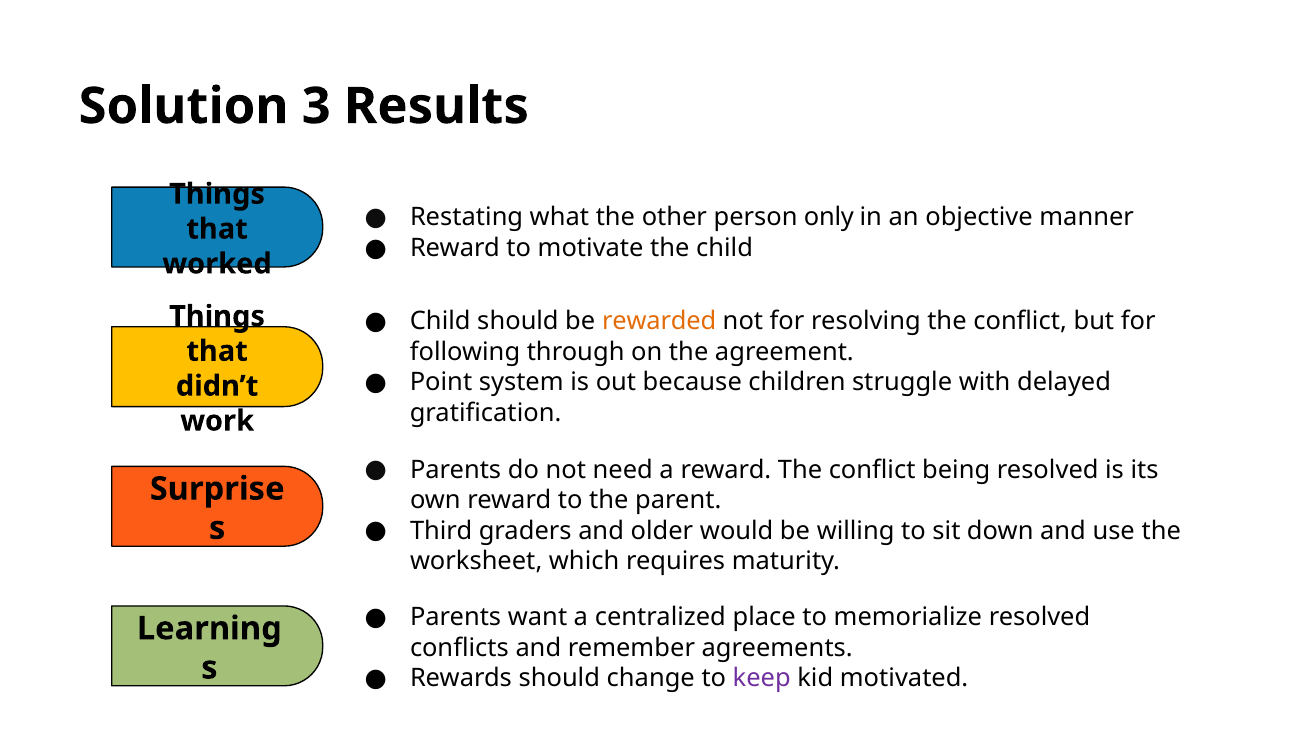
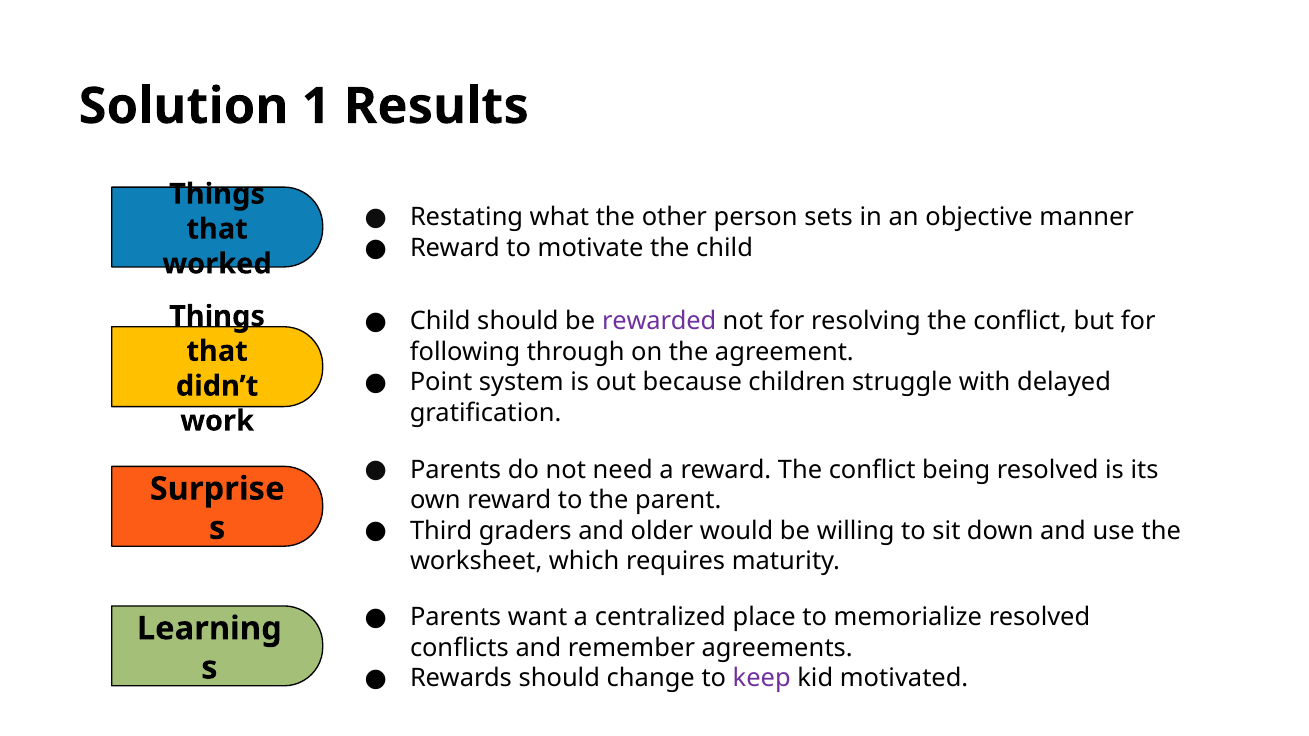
3: 3 -> 1
only: only -> sets
rewarded colour: orange -> purple
